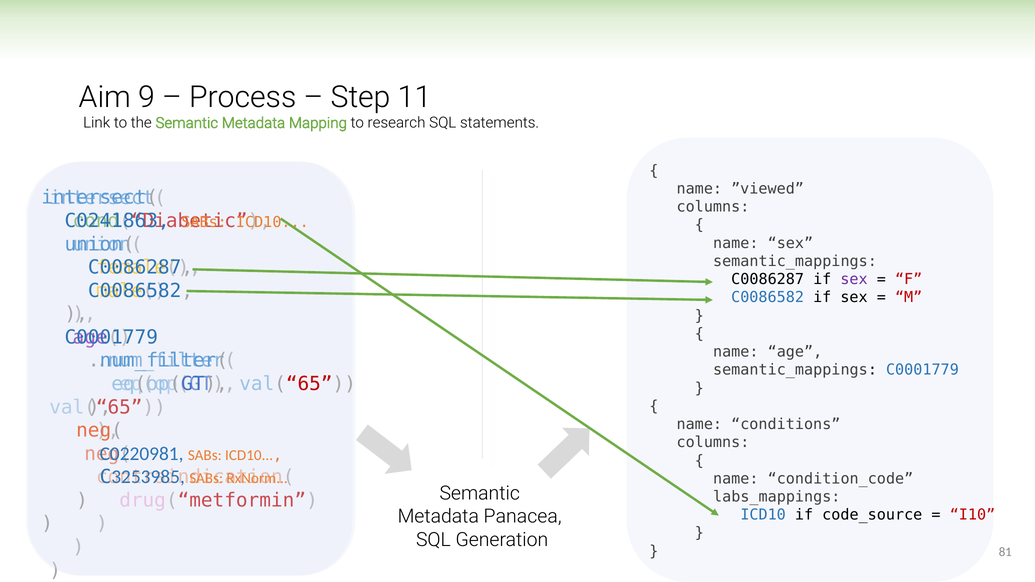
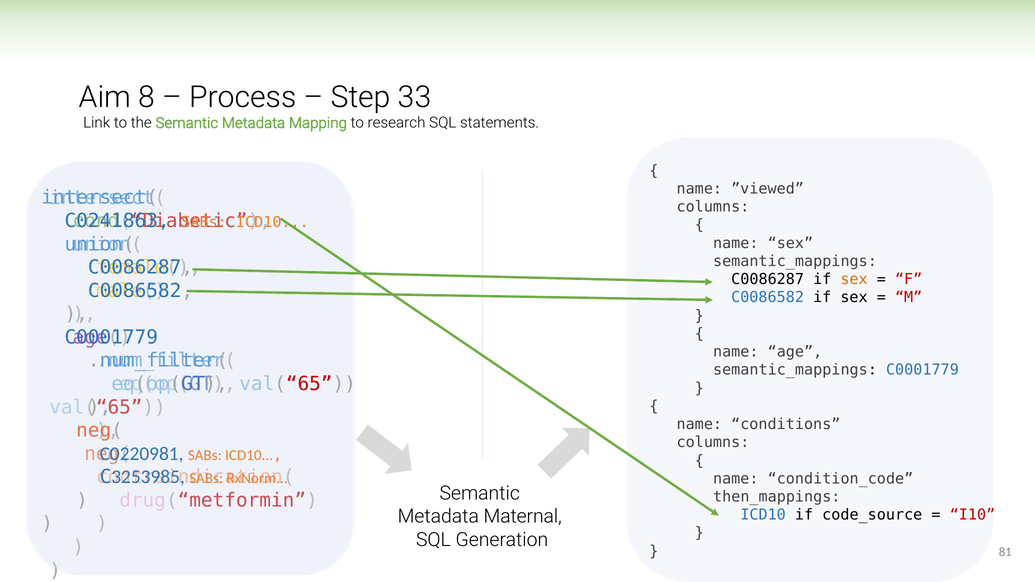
9: 9 -> 8
11: 11 -> 33
sex at (854, 279) colour: purple -> orange
labs_mappings: labs_mappings -> then_mappings
Panacea: Panacea -> Maternal
